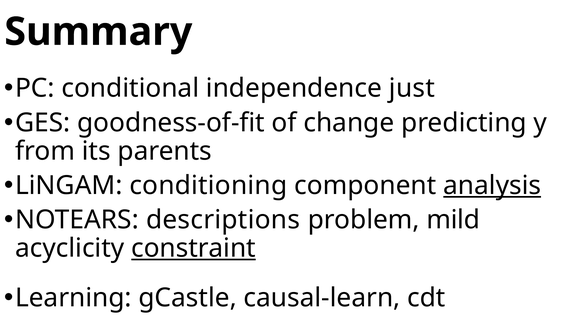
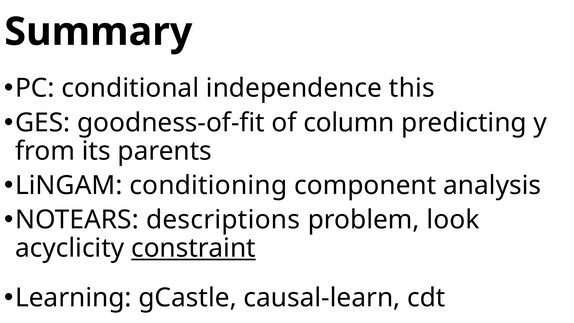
just: just -> this
change: change -> column
analysis underline: present -> none
mild: mild -> look
